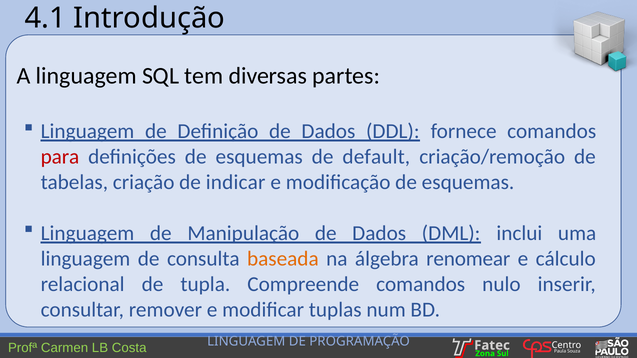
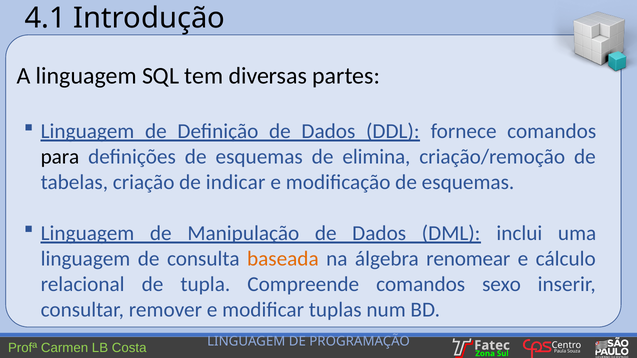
para colour: red -> black
default: default -> elimina
nulo: nulo -> sexo
